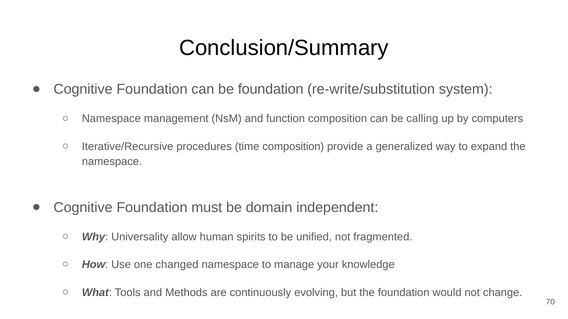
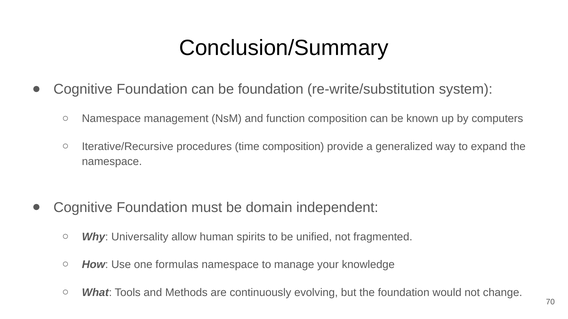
calling: calling -> known
changed: changed -> formulas
